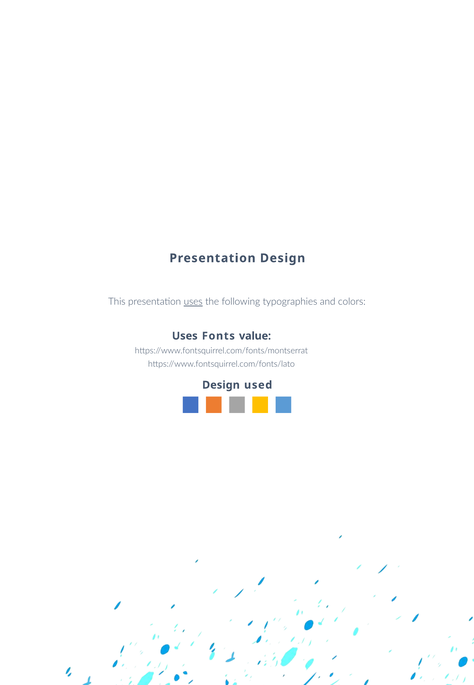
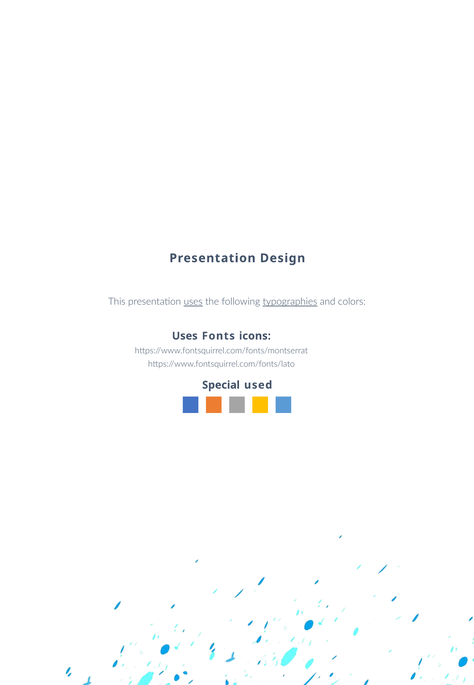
typographies underline: none -> present
value: value -> icons
Design at (221, 385): Design -> Special
